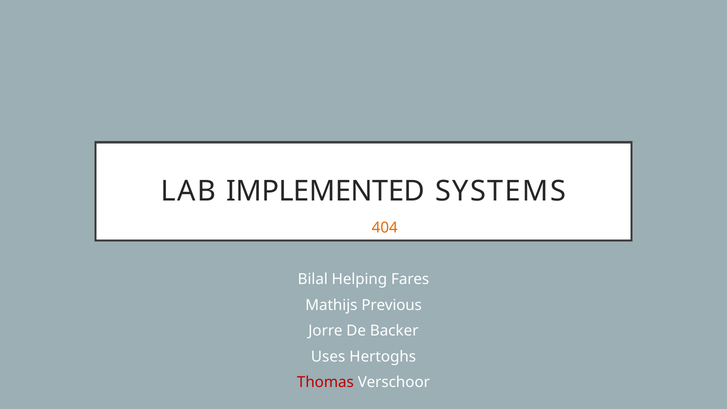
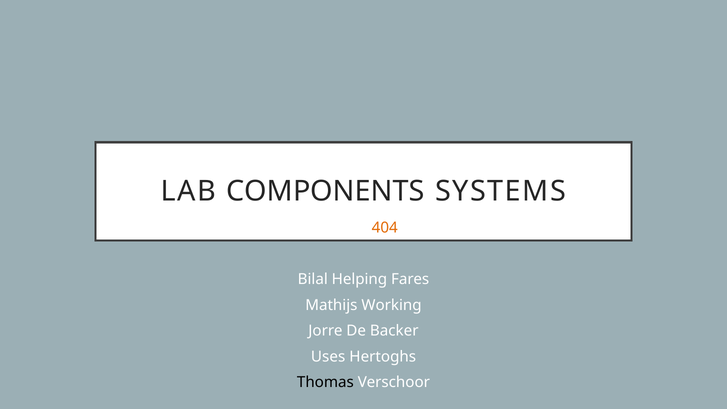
IMPLEMENTED: IMPLEMENTED -> COMPONENTS
Previous: Previous -> Working
Thomas colour: red -> black
